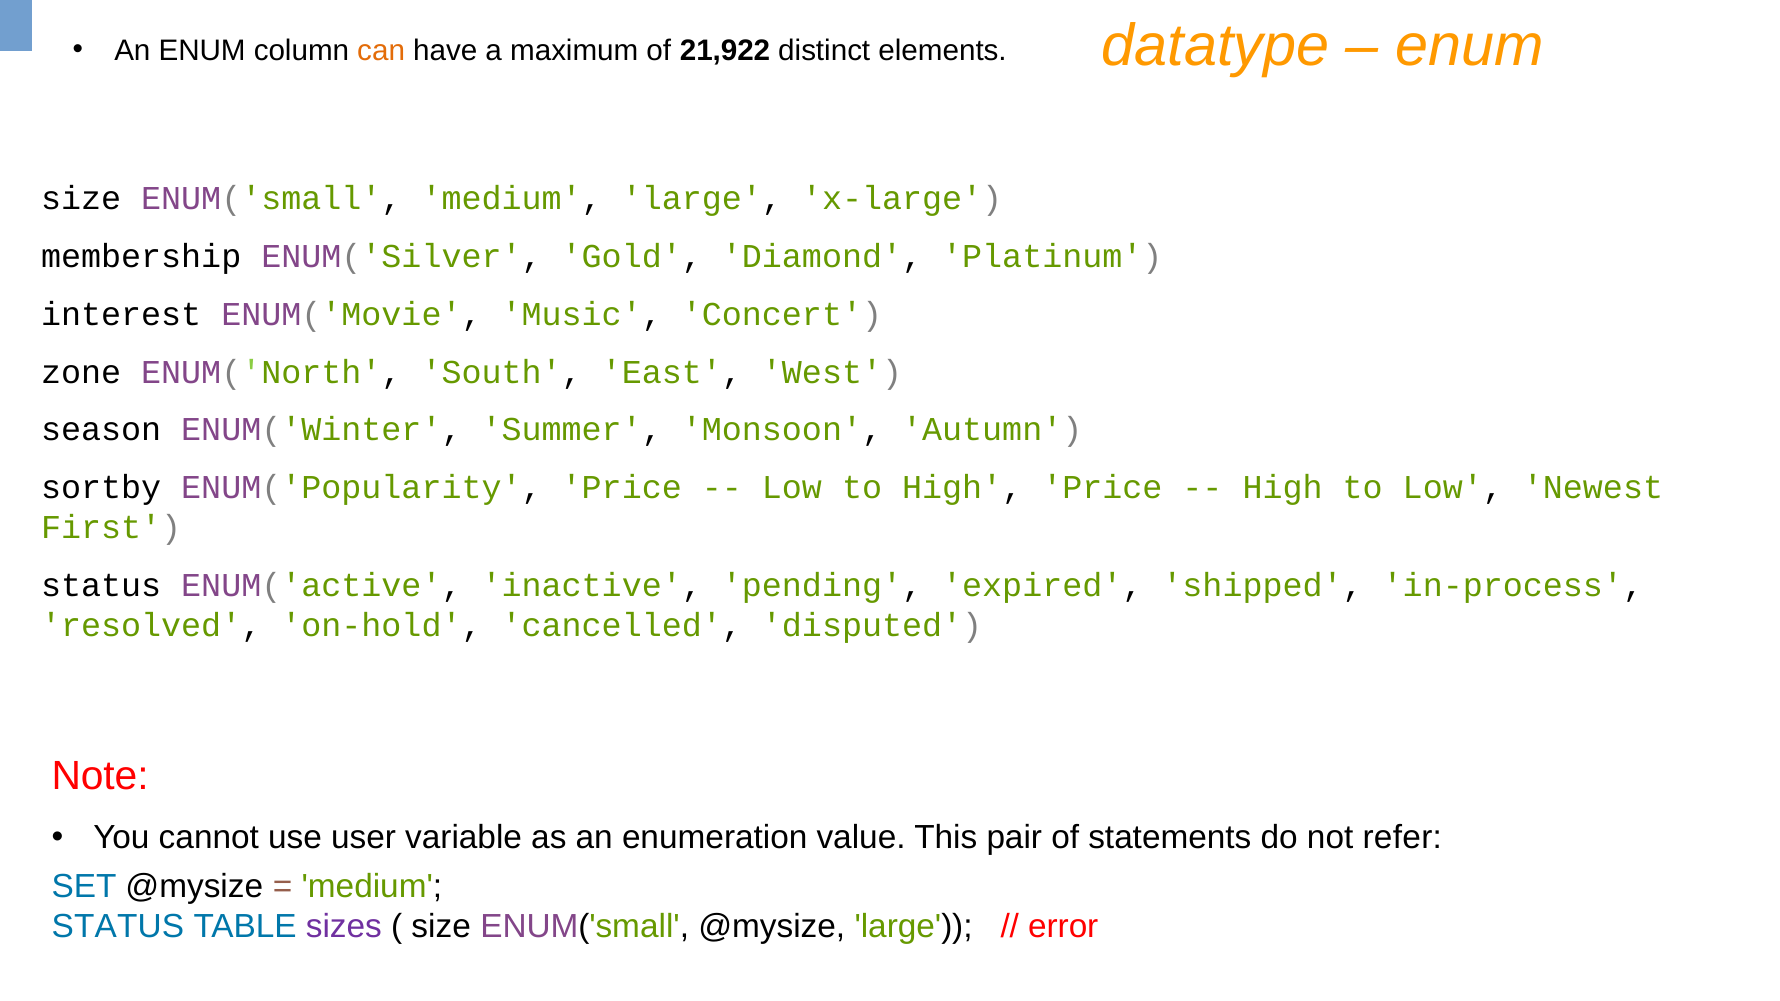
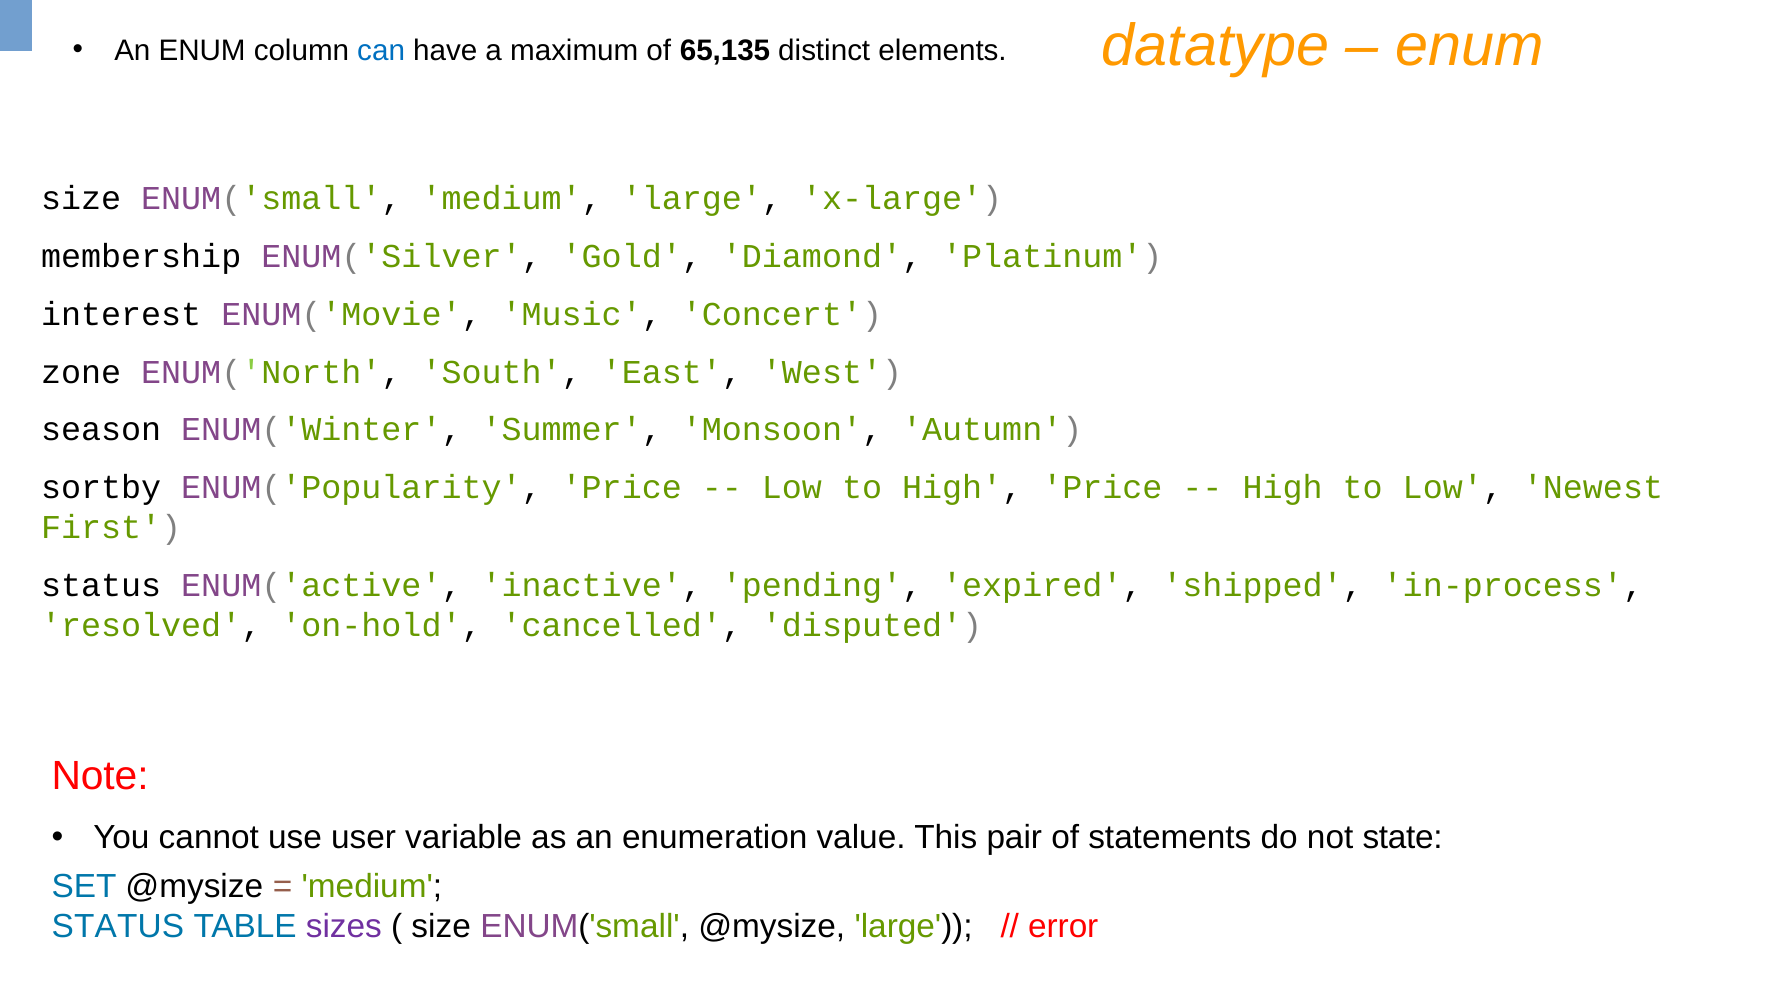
can colour: orange -> blue
21,922: 21,922 -> 65,135
refer: refer -> state
